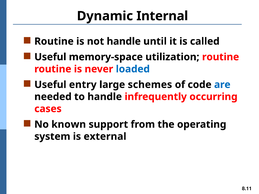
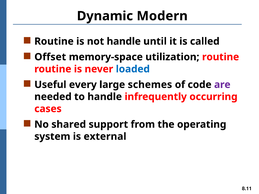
Internal: Internal -> Modern
Useful at (50, 57): Useful -> Offset
entry: entry -> every
are colour: blue -> purple
known: known -> shared
